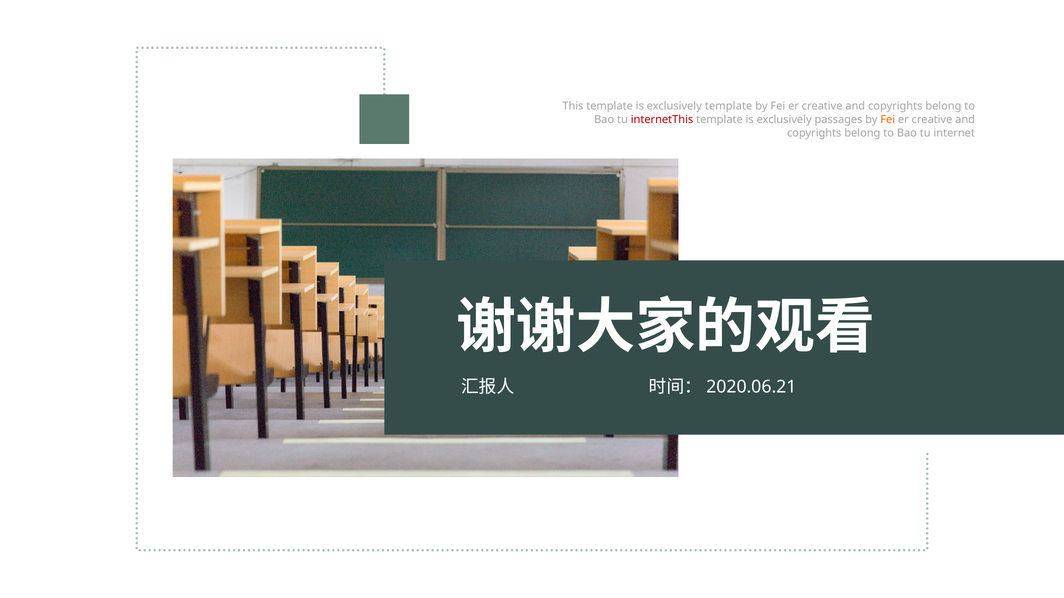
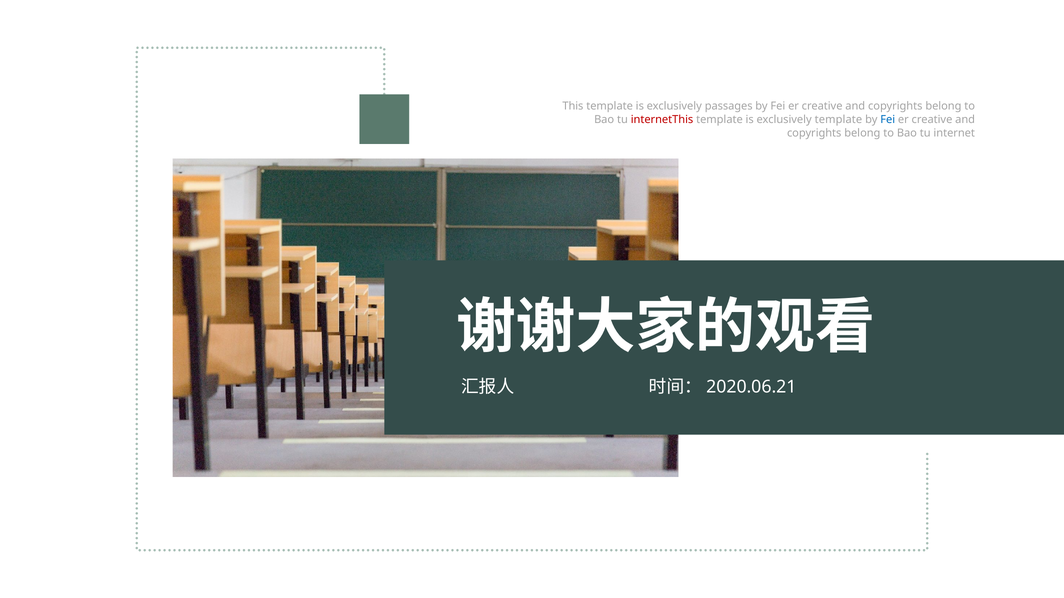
exclusively template: template -> passages
exclusively passages: passages -> template
Fei at (888, 120) colour: orange -> blue
